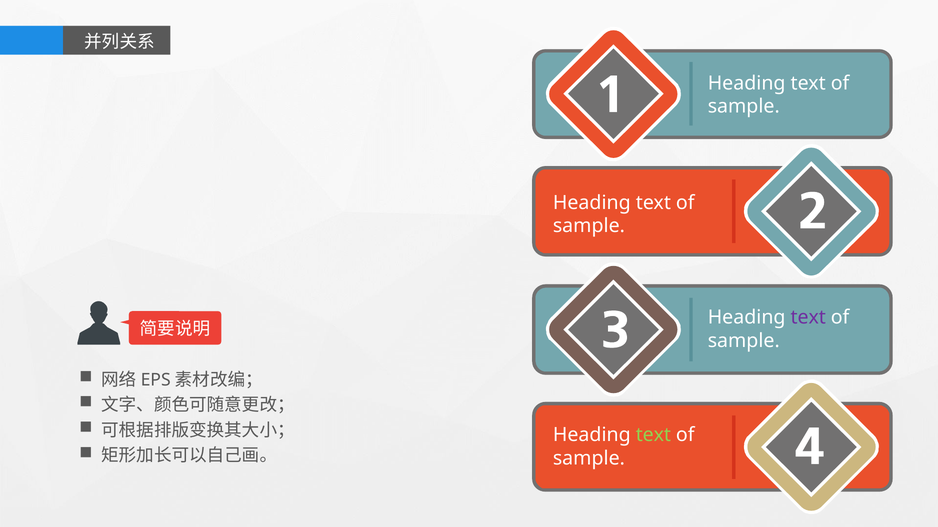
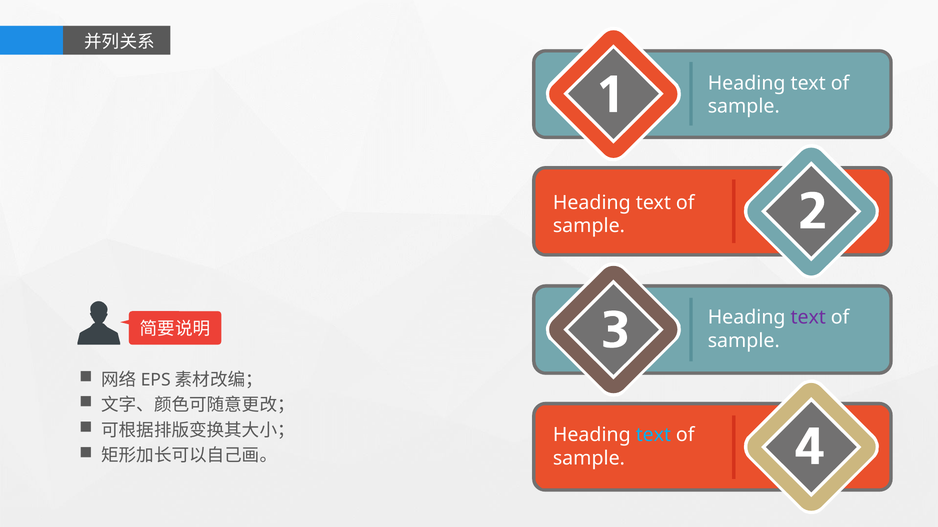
text at (653, 435) colour: light green -> light blue
